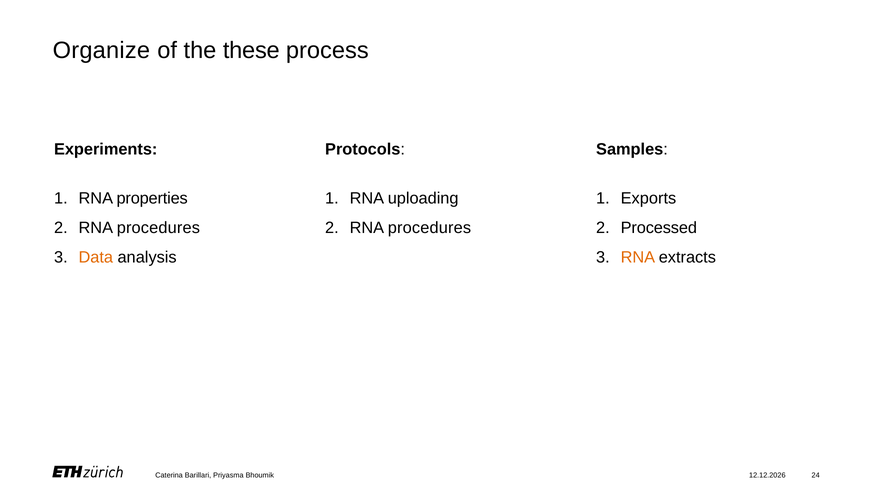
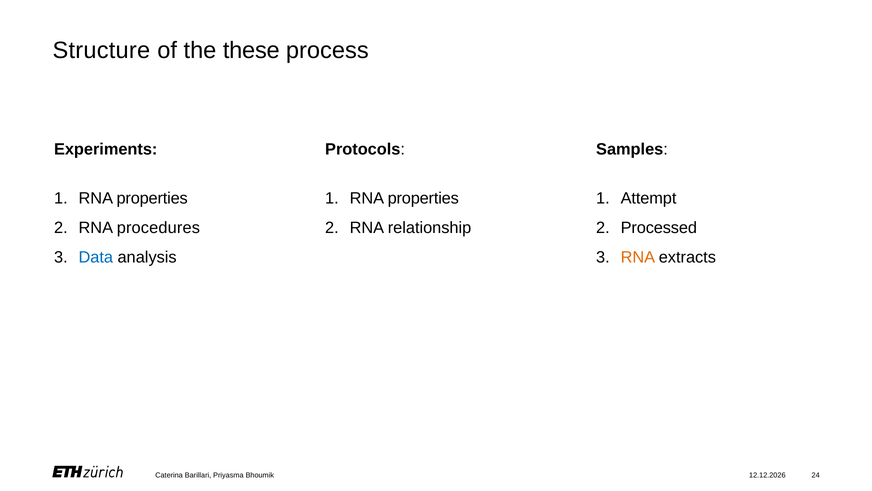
Organize: Organize -> Structure
uploading at (423, 198): uploading -> properties
Exports: Exports -> Attempt
procedures at (429, 228): procedures -> relationship
Data colour: orange -> blue
